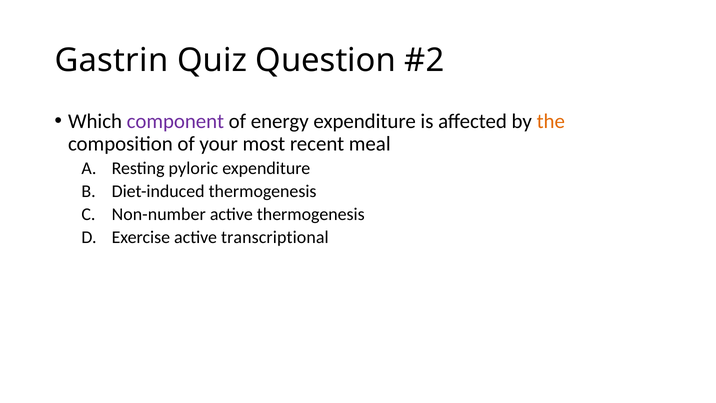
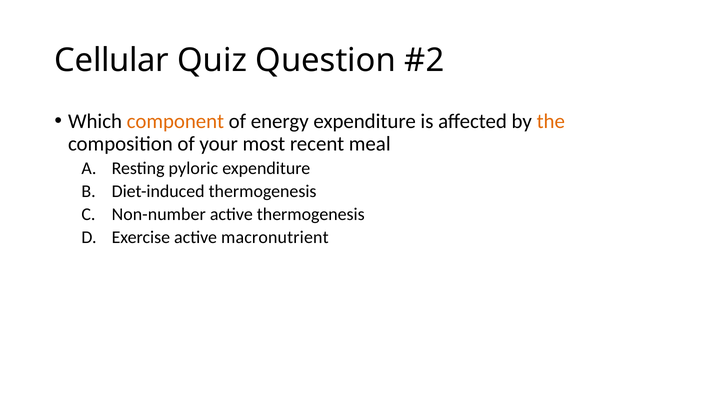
Gastrin: Gastrin -> Cellular
component colour: purple -> orange
transcriptional: transcriptional -> macronutrient
